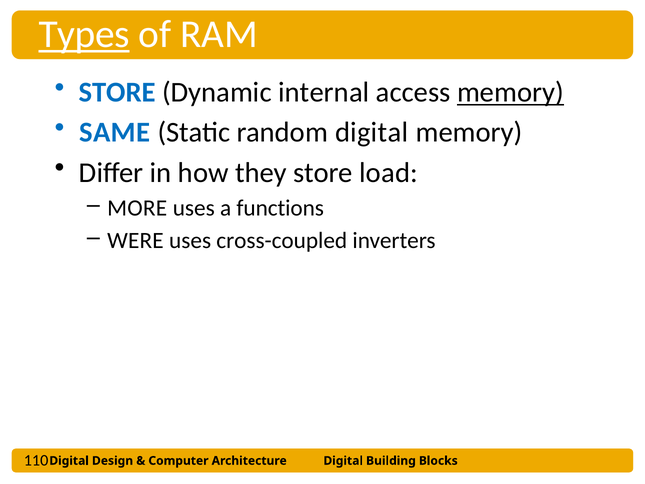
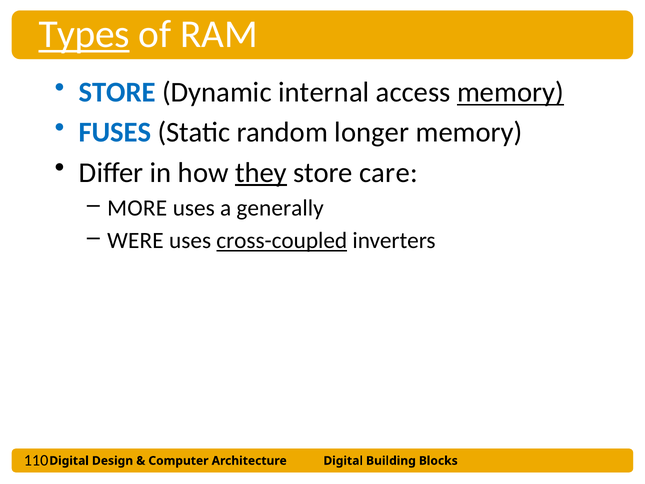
SAME: SAME -> FUSES
random digital: digital -> longer
they underline: none -> present
load: load -> care
functions: functions -> generally
cross-coupled underline: none -> present
